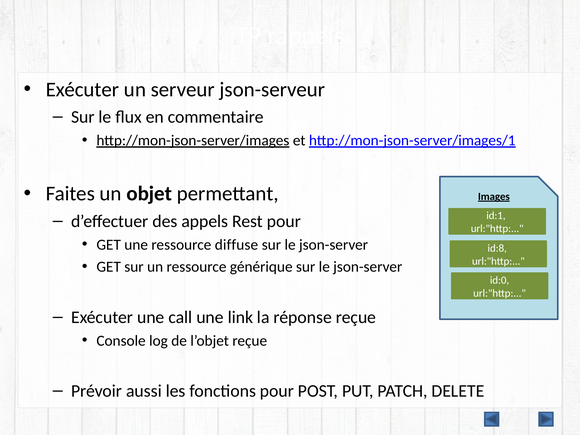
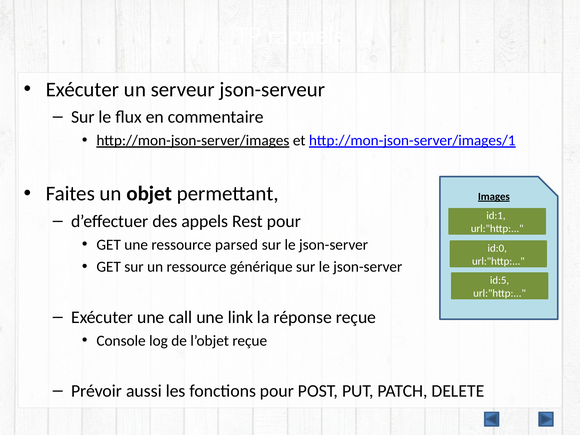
diffuse: diffuse -> parsed
id:8: id:8 -> id:0
id:0: id:0 -> id:5
